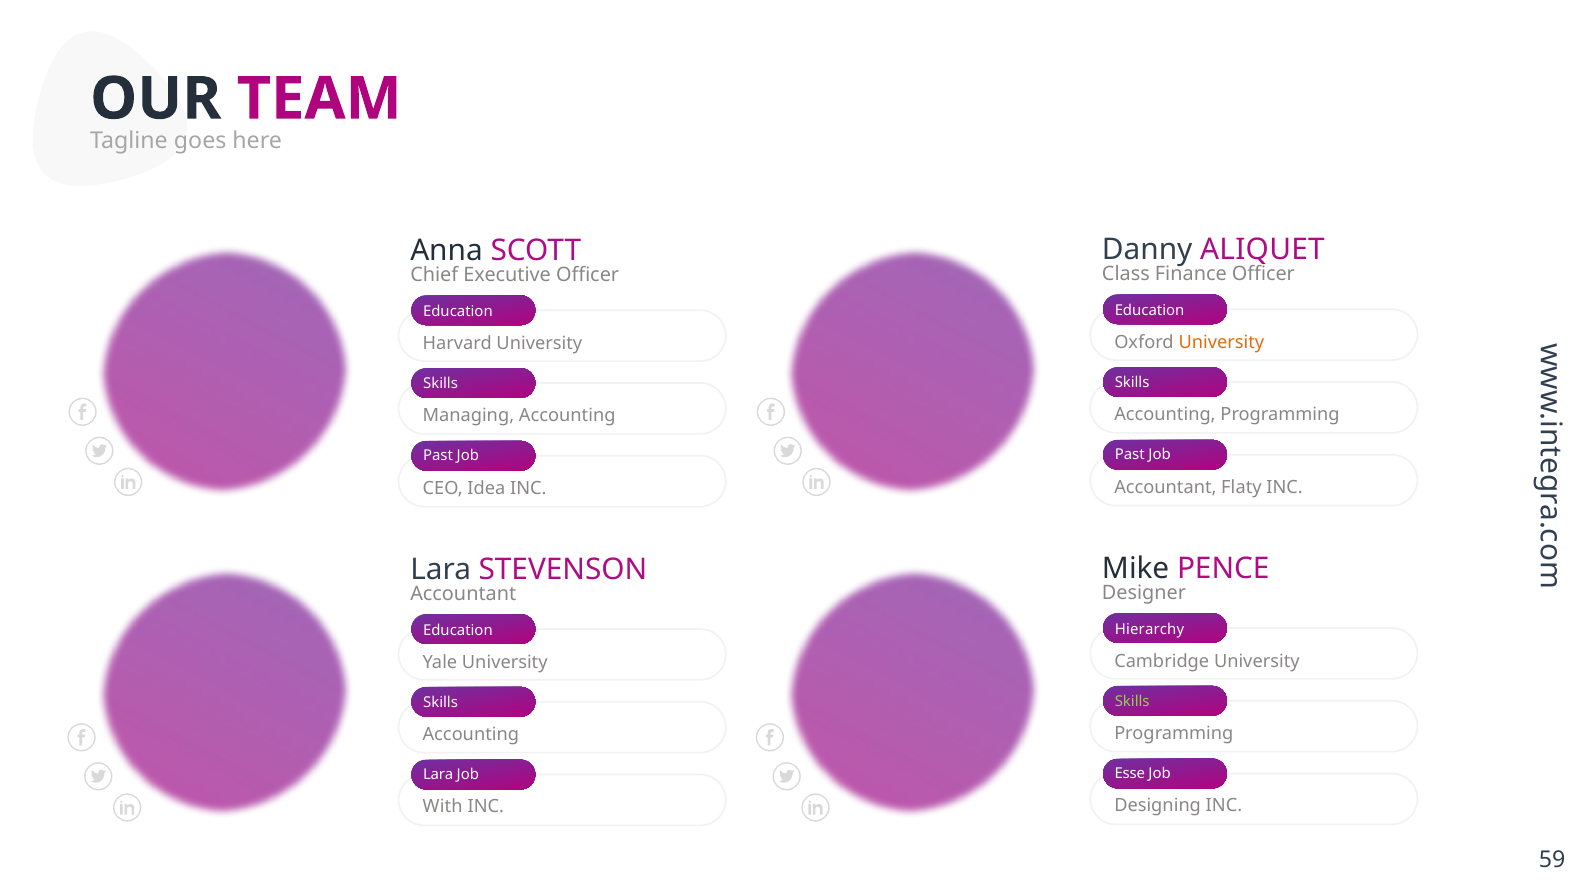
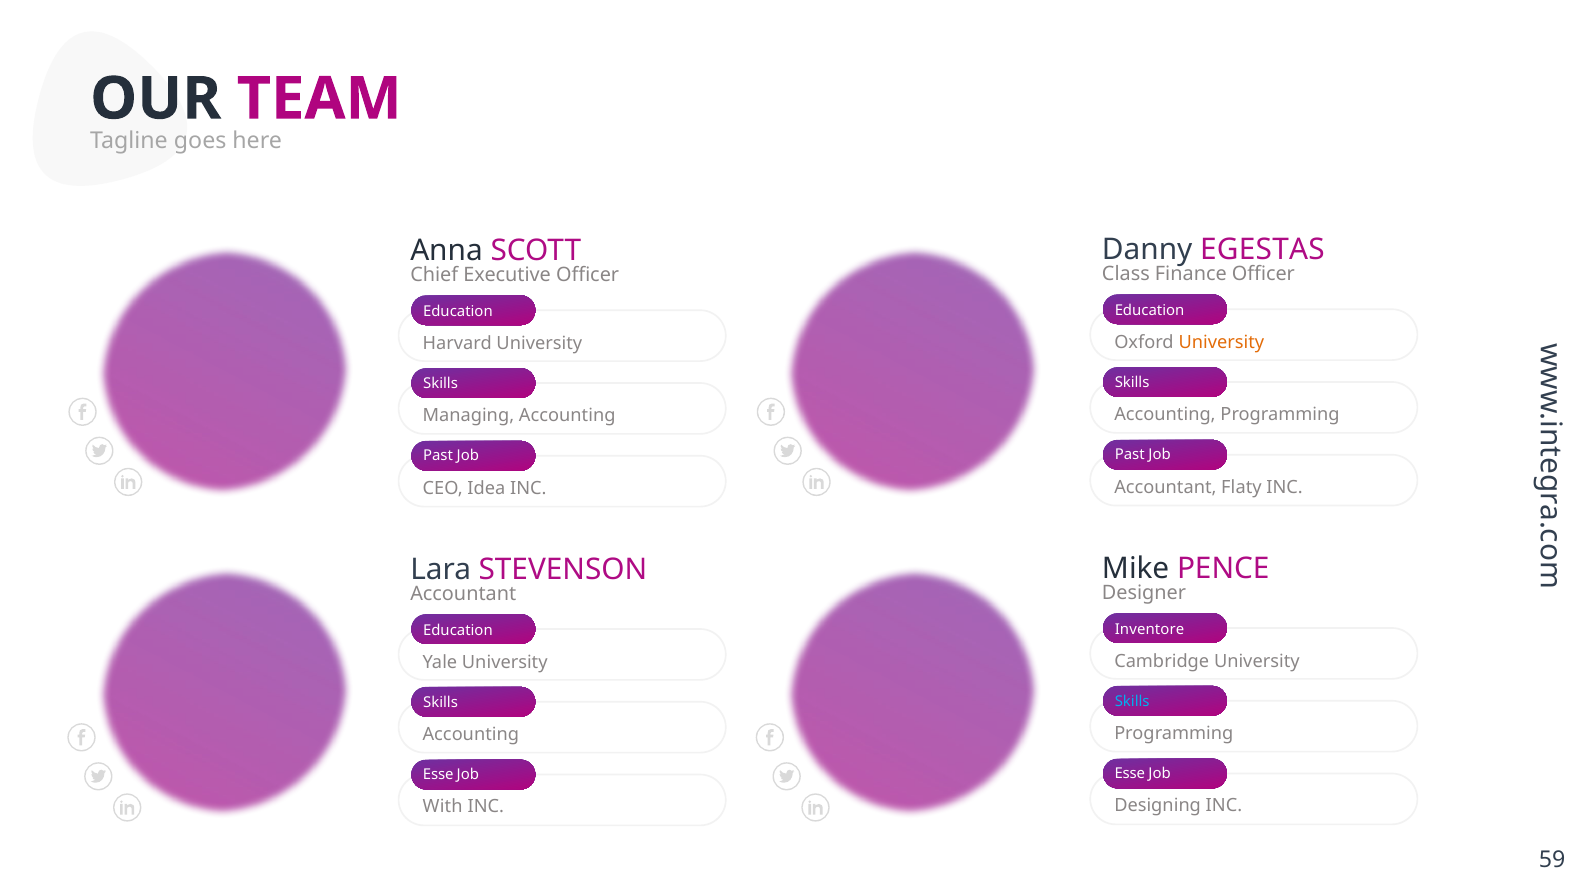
ALIQUET: ALIQUET -> EGESTAS
Hierarchy: Hierarchy -> Inventore
Skills at (1132, 701) colour: light green -> light blue
Lara at (438, 774): Lara -> Esse
